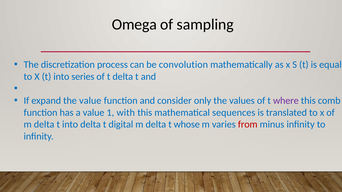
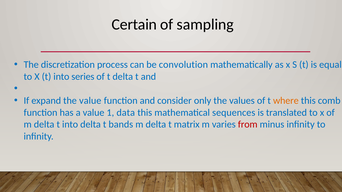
Omega: Omega -> Certain
where colour: purple -> orange
with: with -> data
digital: digital -> bands
whose: whose -> matrix
